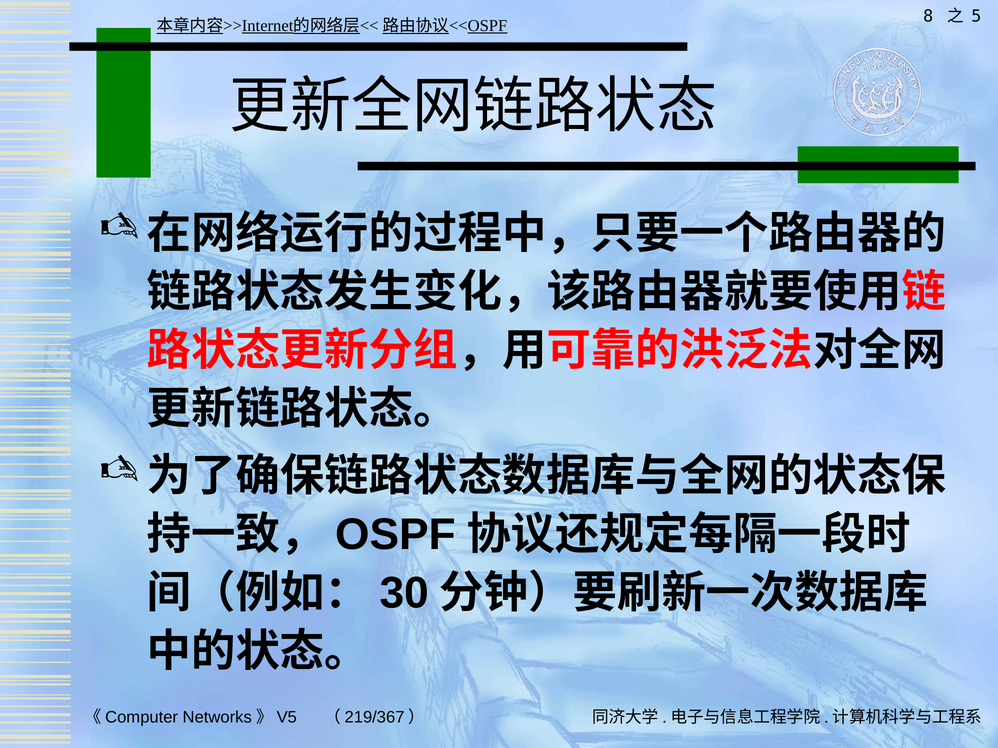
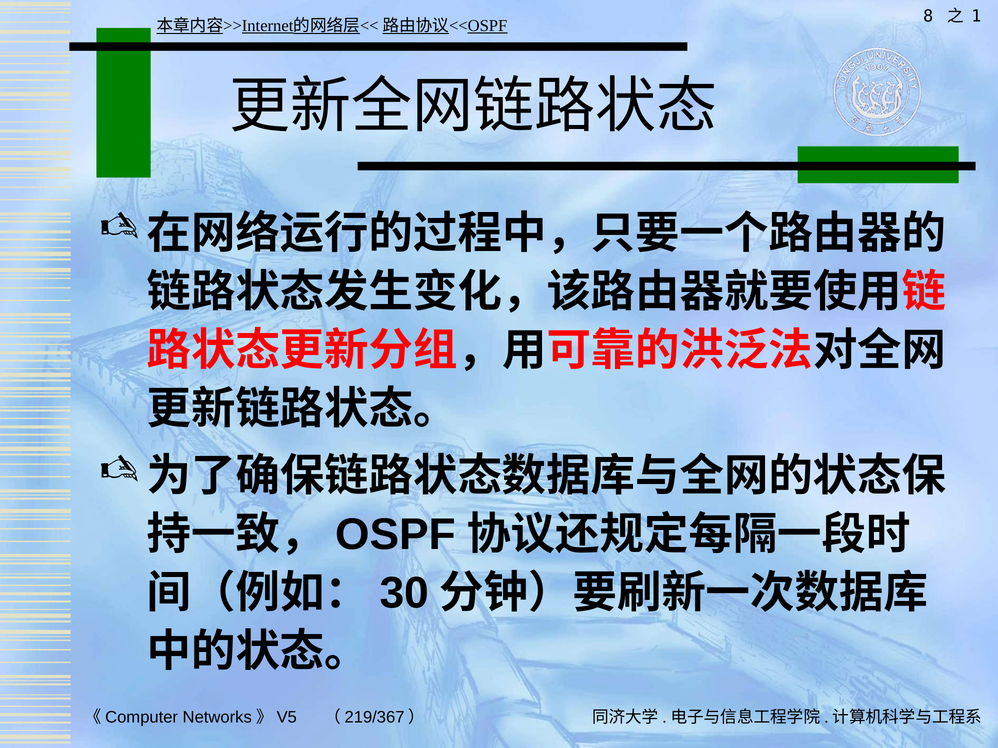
5: 5 -> 1
